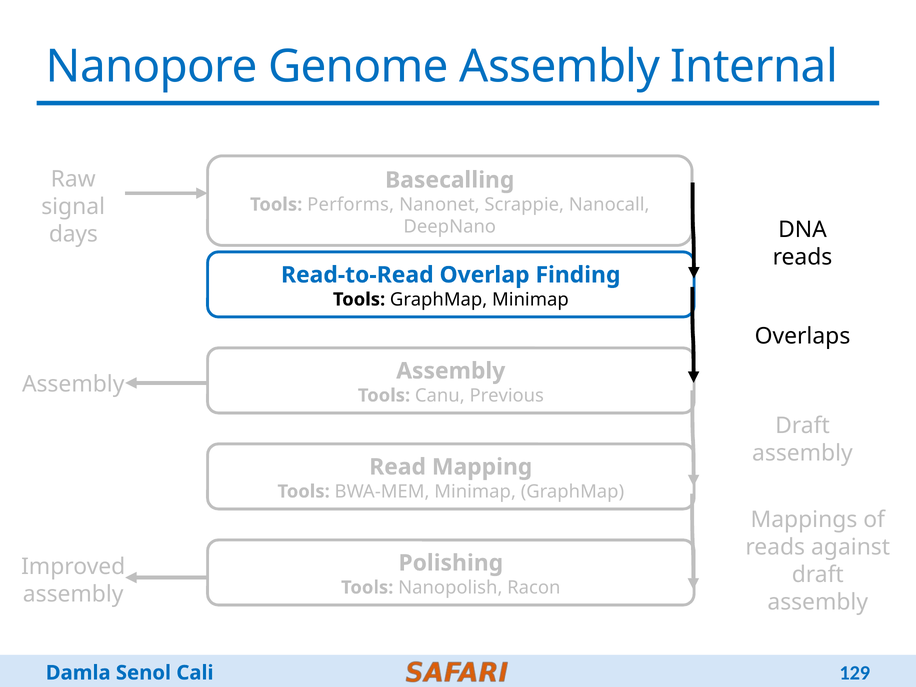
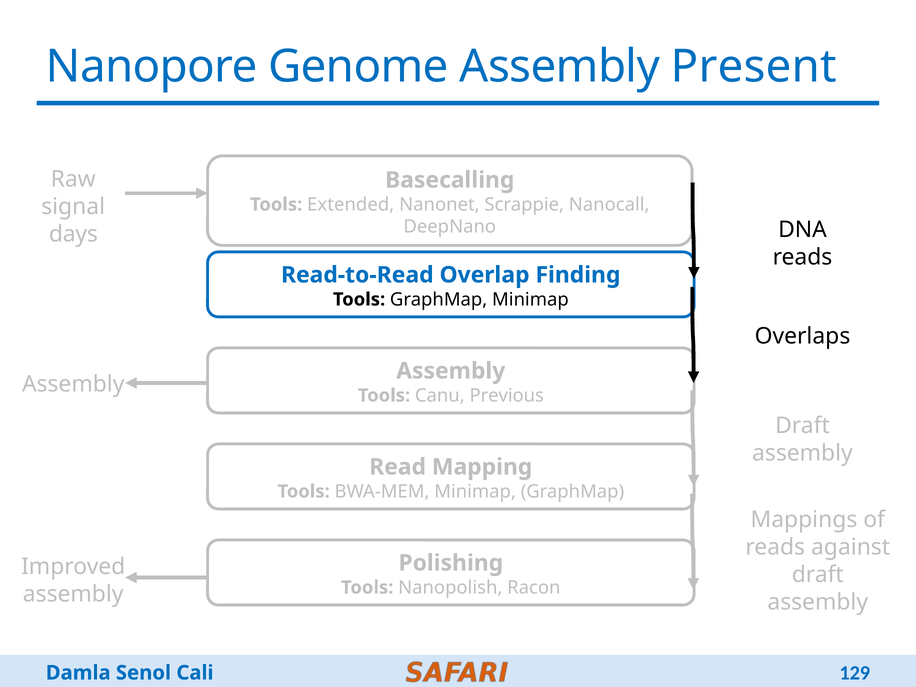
Internal: Internal -> Present
Performs: Performs -> Extended
